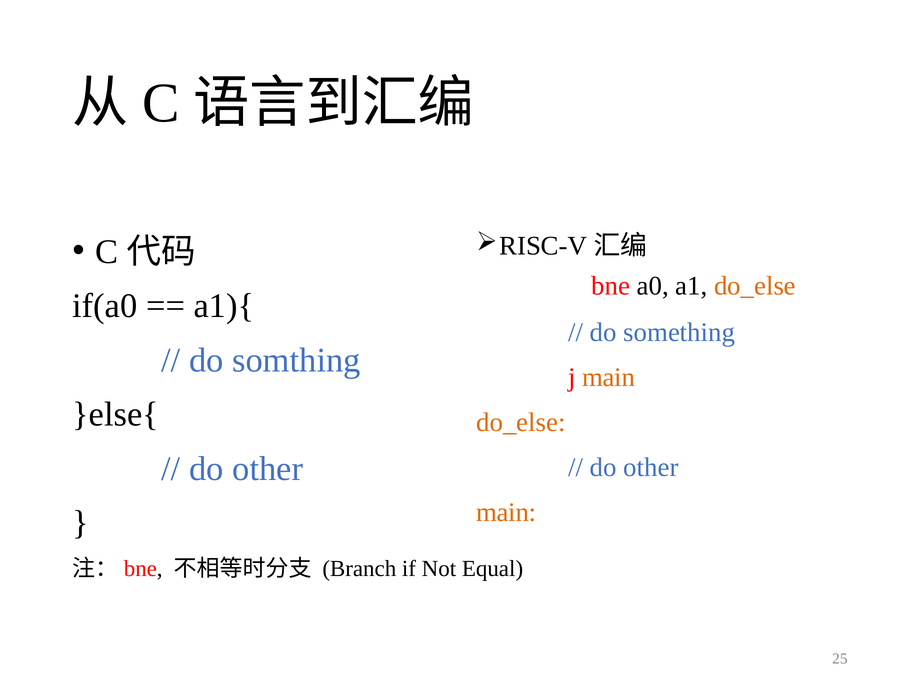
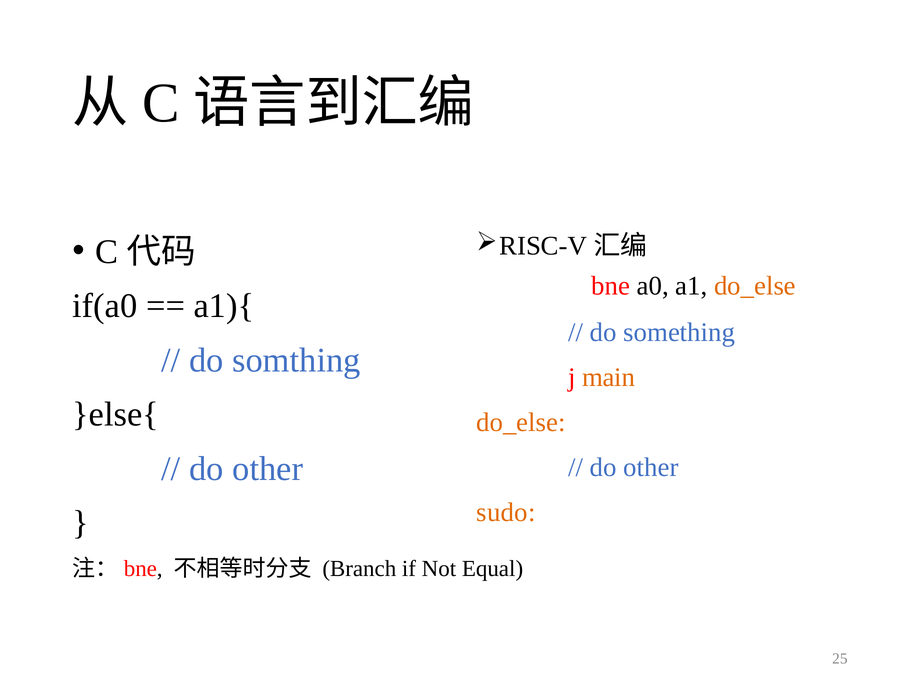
main at (506, 513): main -> sudo
